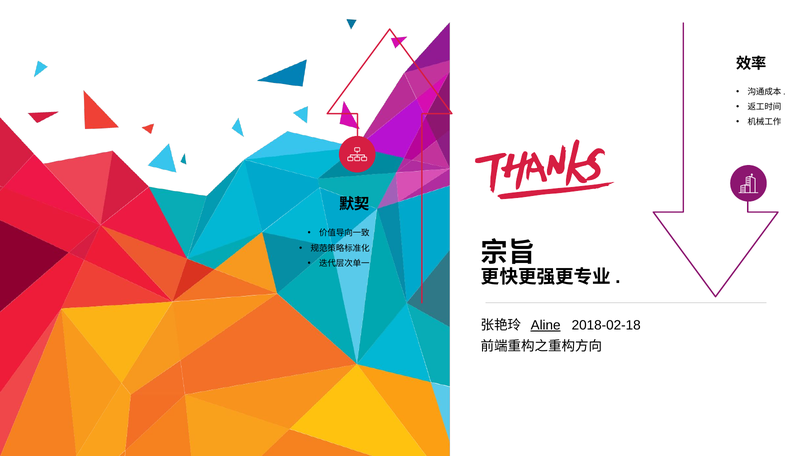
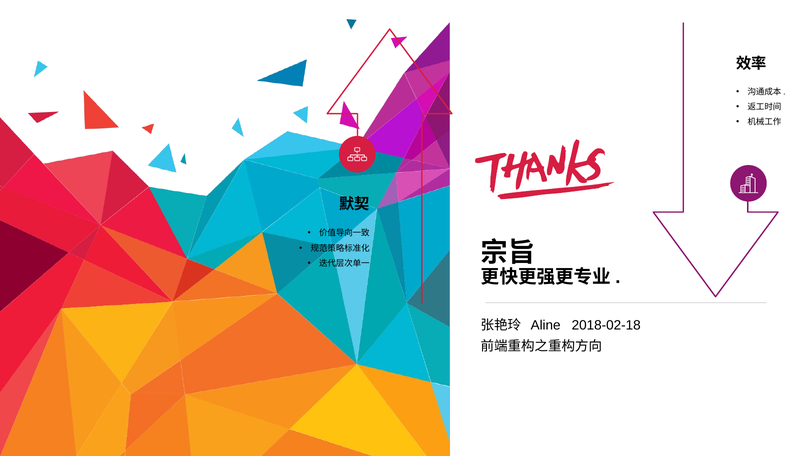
Aline underline: present -> none
